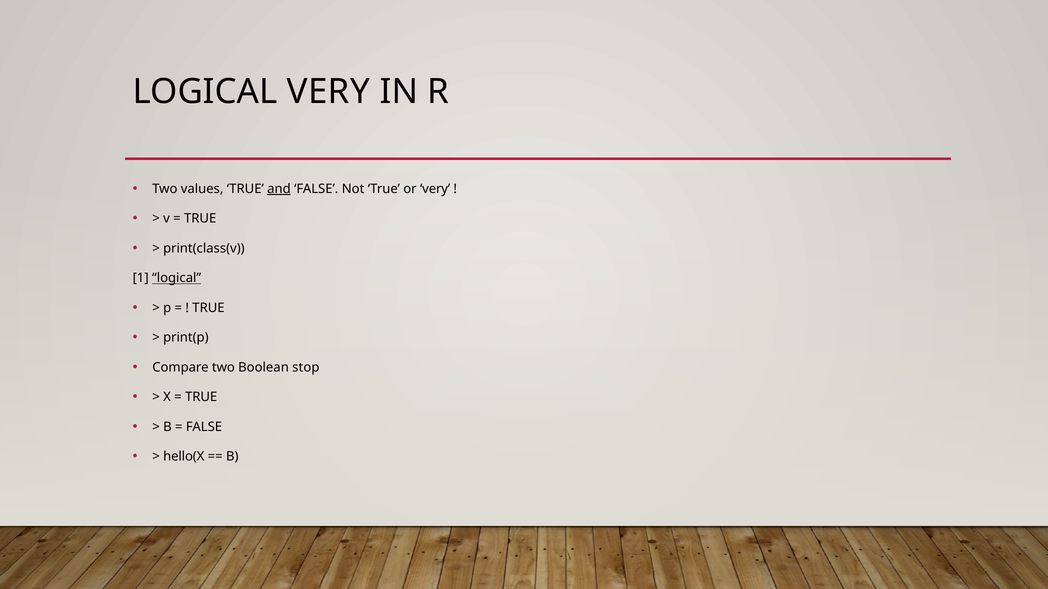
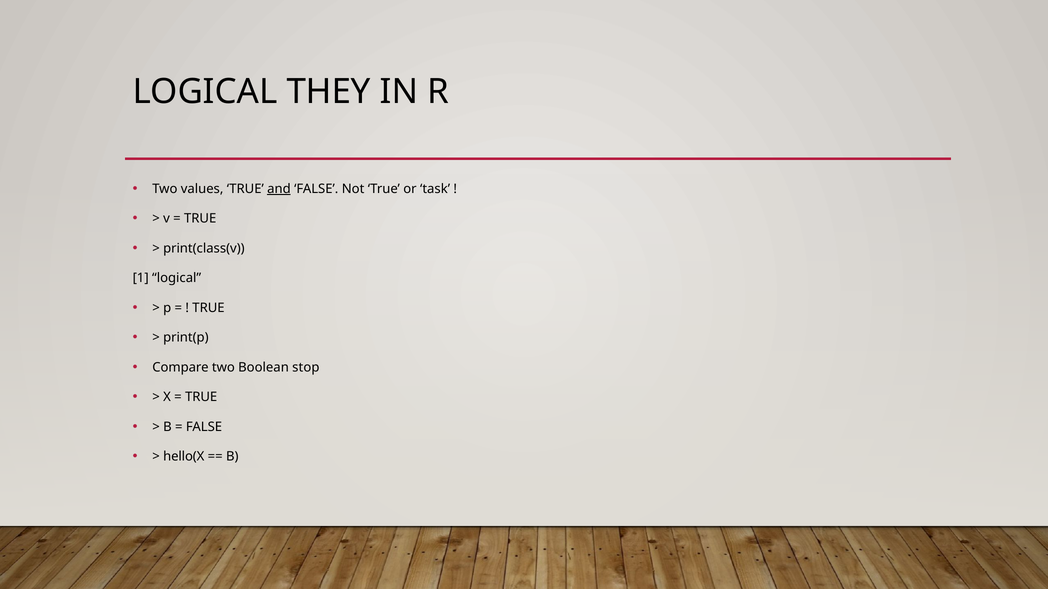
LOGICAL VERY: VERY -> THEY
or very: very -> task
logical at (177, 278) underline: present -> none
